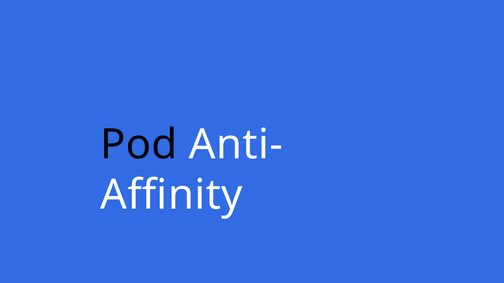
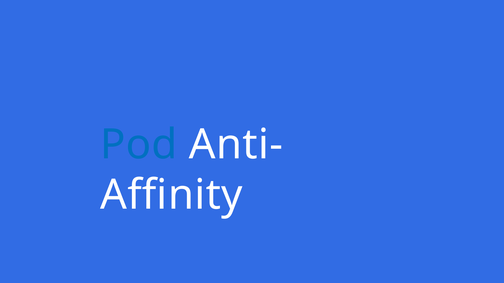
Pod colour: black -> blue
